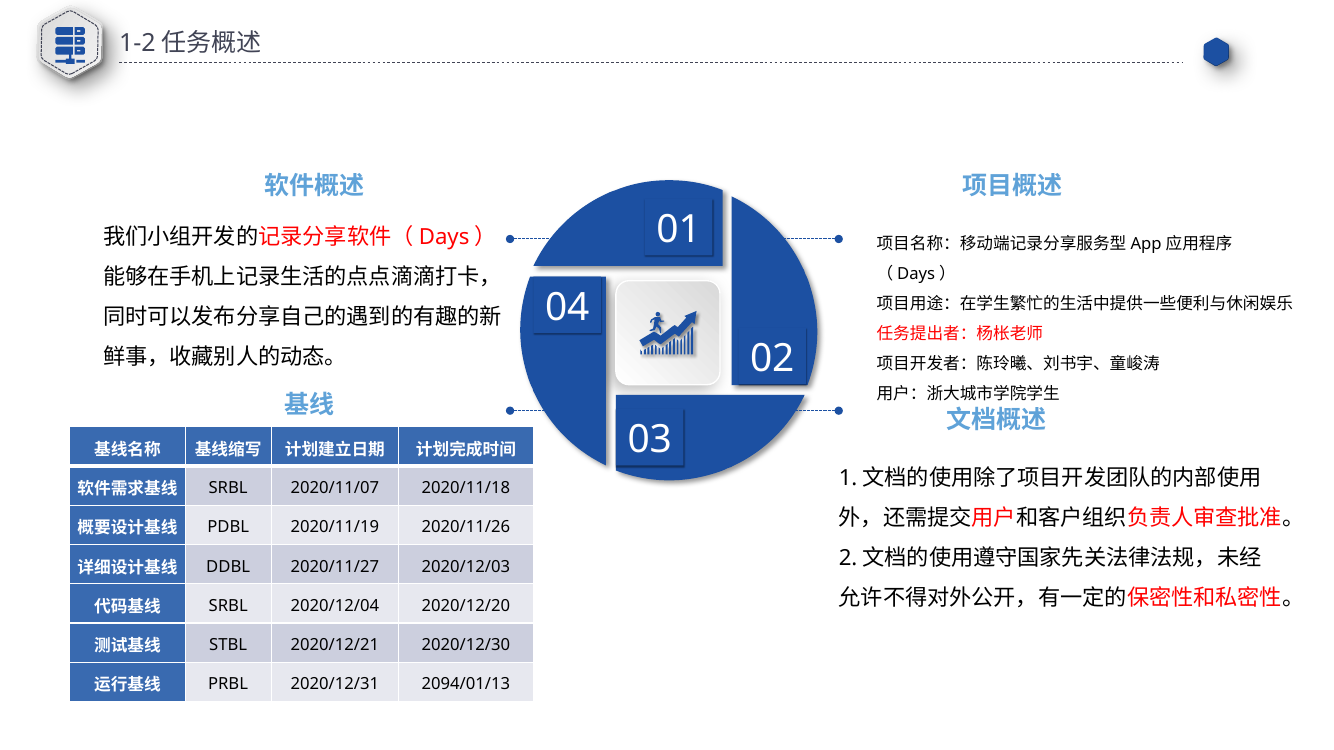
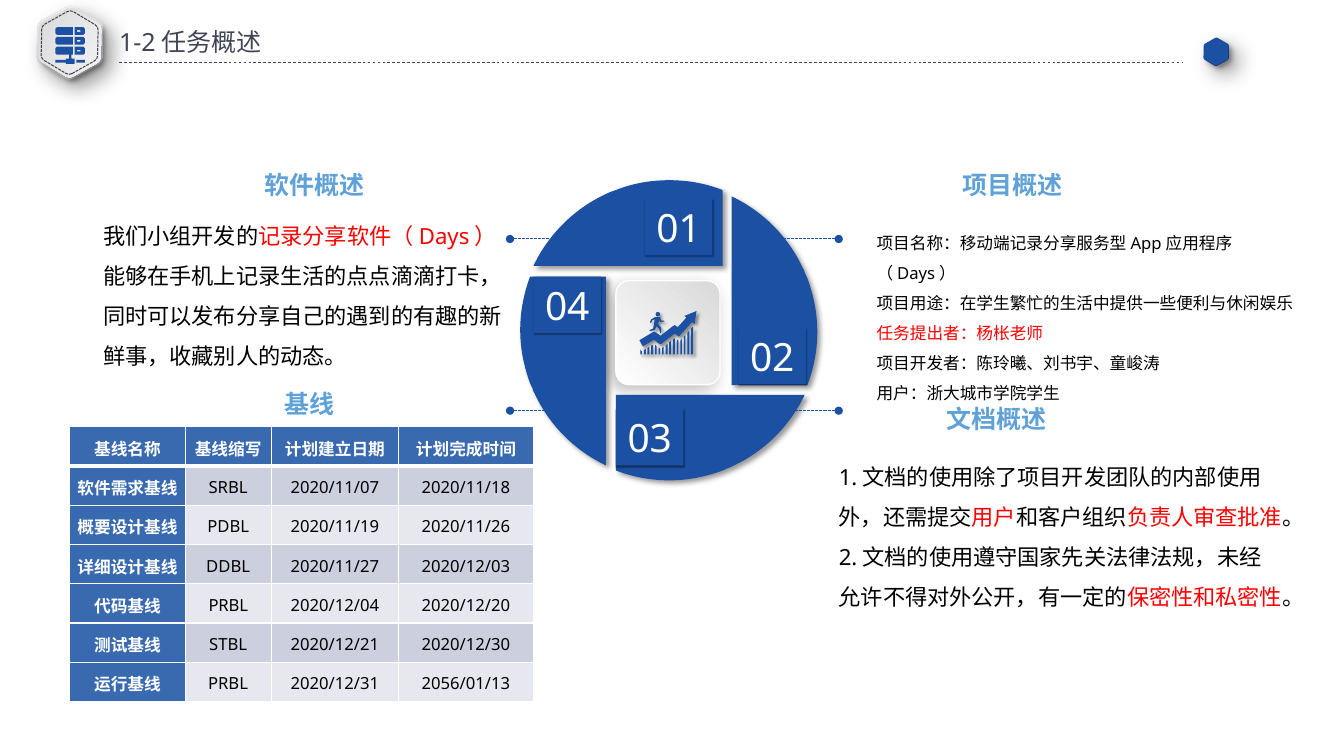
SRBL at (228, 606): SRBL -> PRBL
2094/01/13: 2094/01/13 -> 2056/01/13
